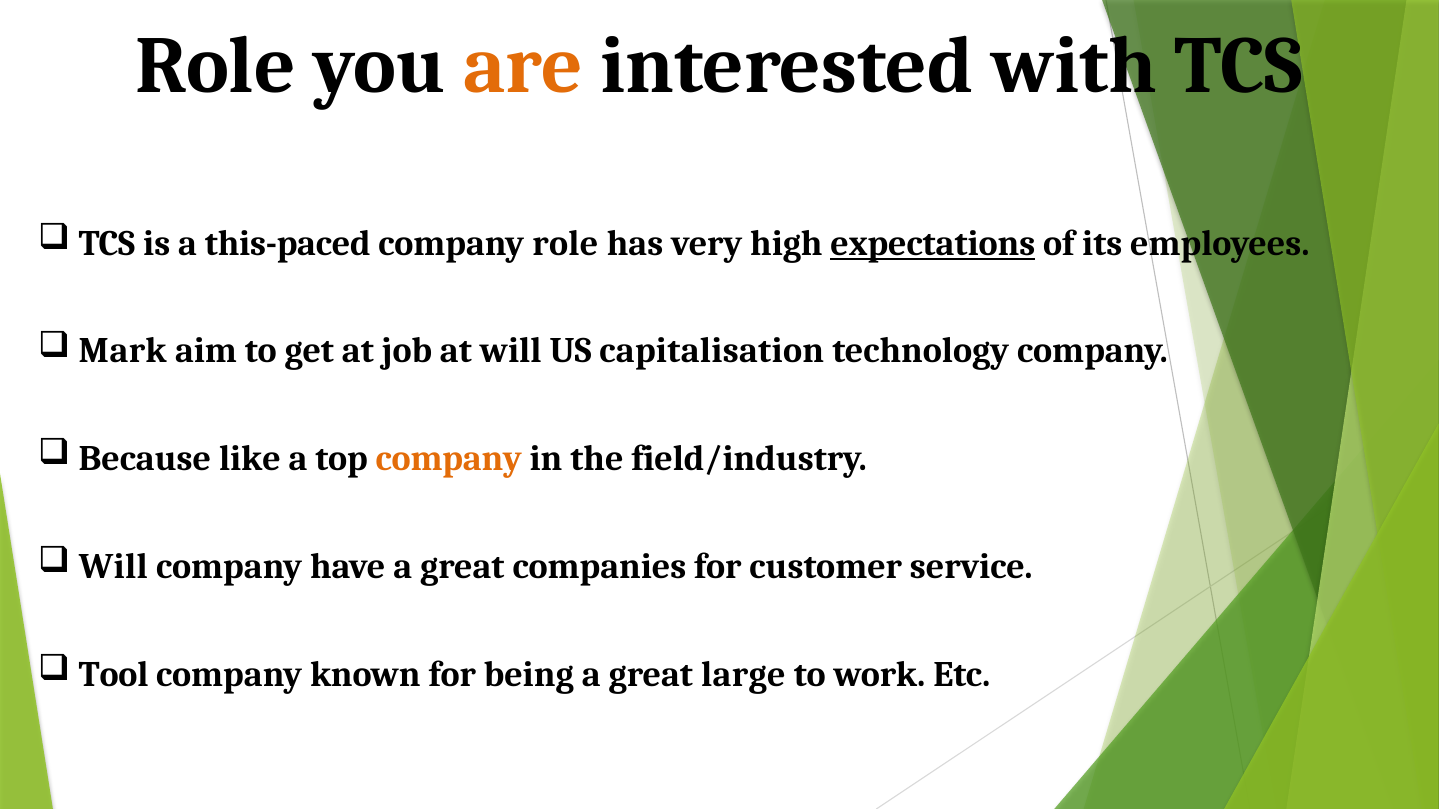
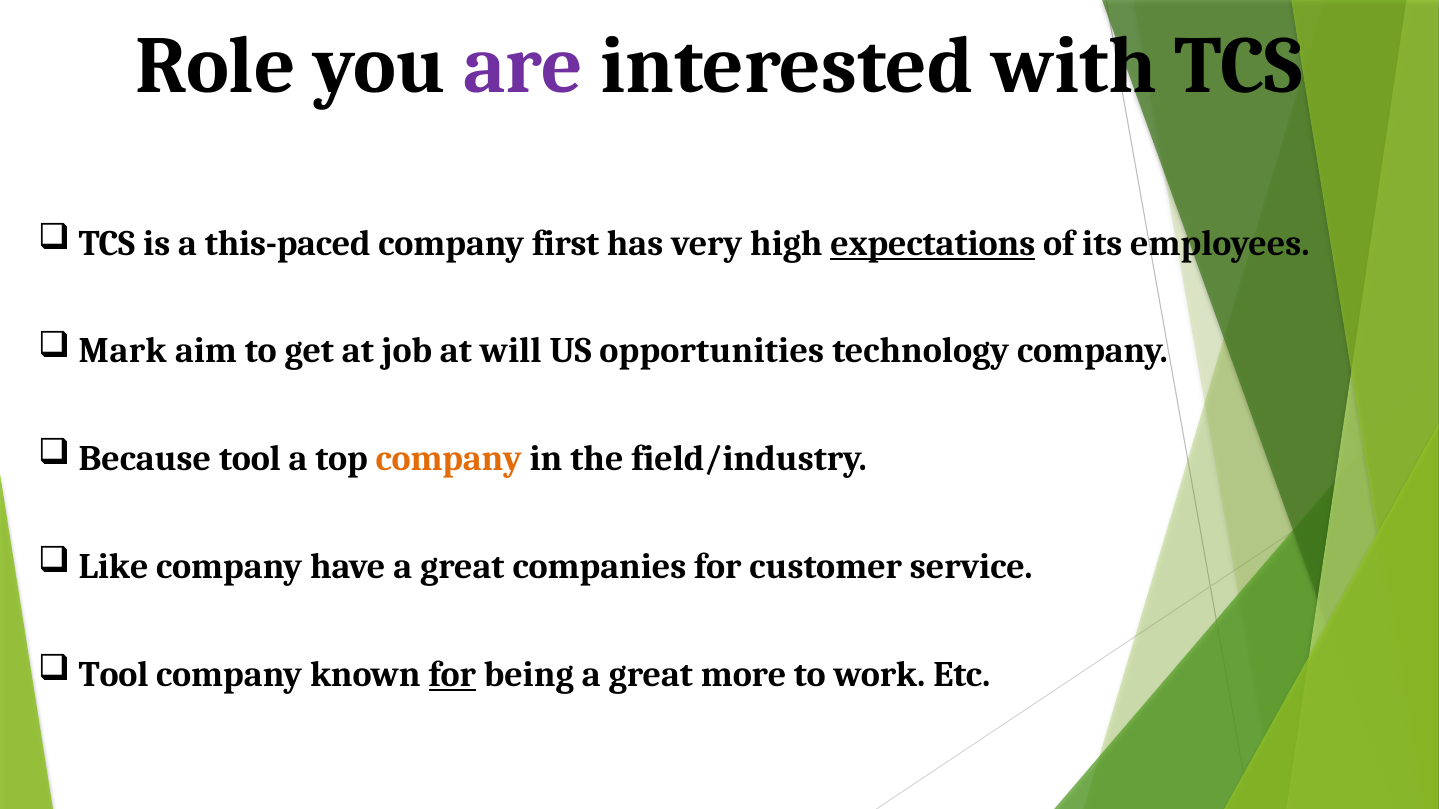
are colour: orange -> purple
company role: role -> first
capitalisation: capitalisation -> opportunities
Because like: like -> tool
Will at (113, 567): Will -> Like
for at (452, 675) underline: none -> present
large: large -> more
